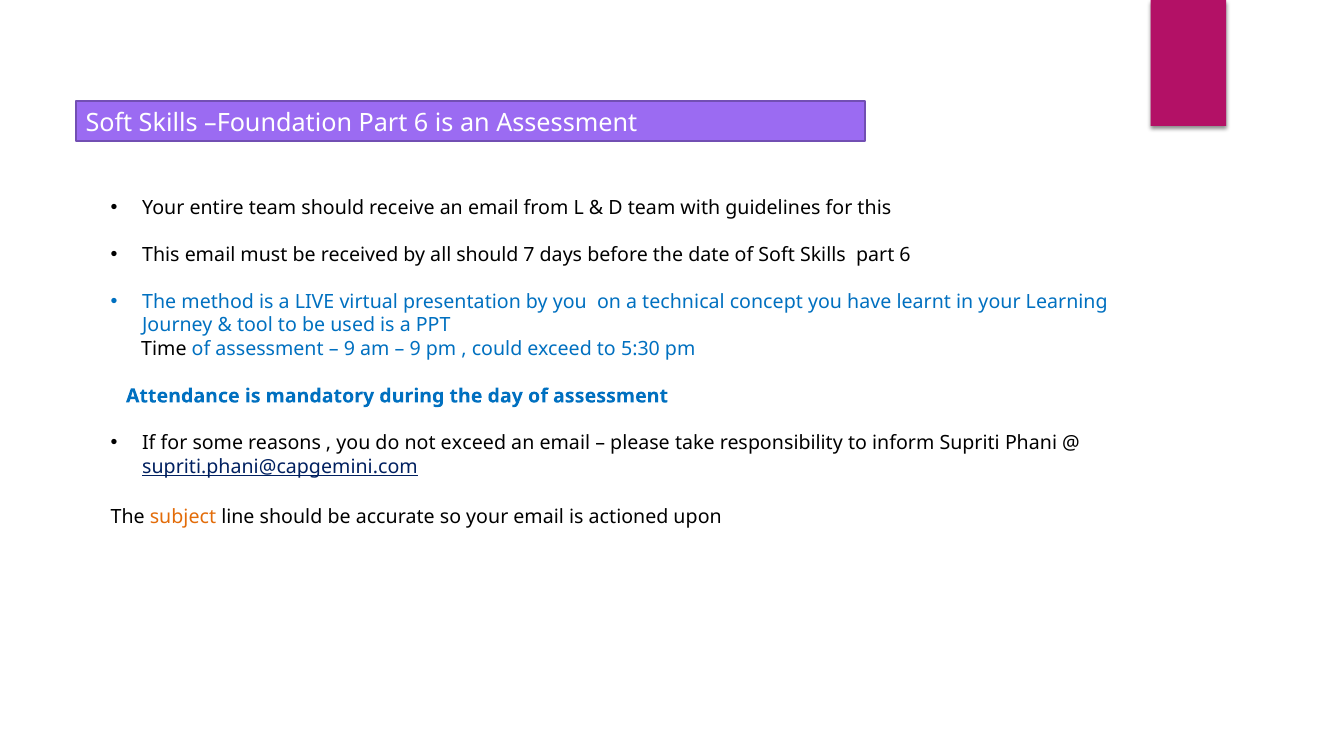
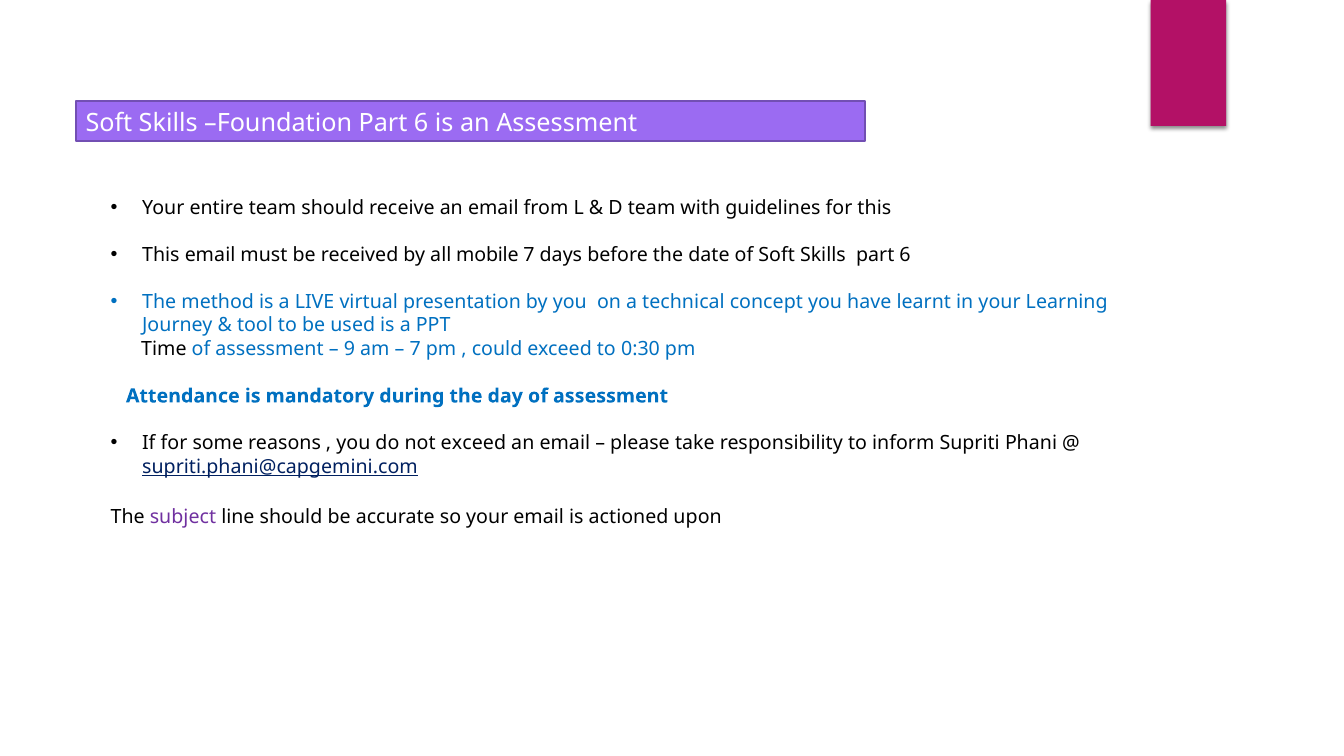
all should: should -> mobile
9 at (415, 349): 9 -> 7
5:30: 5:30 -> 0:30
subject colour: orange -> purple
